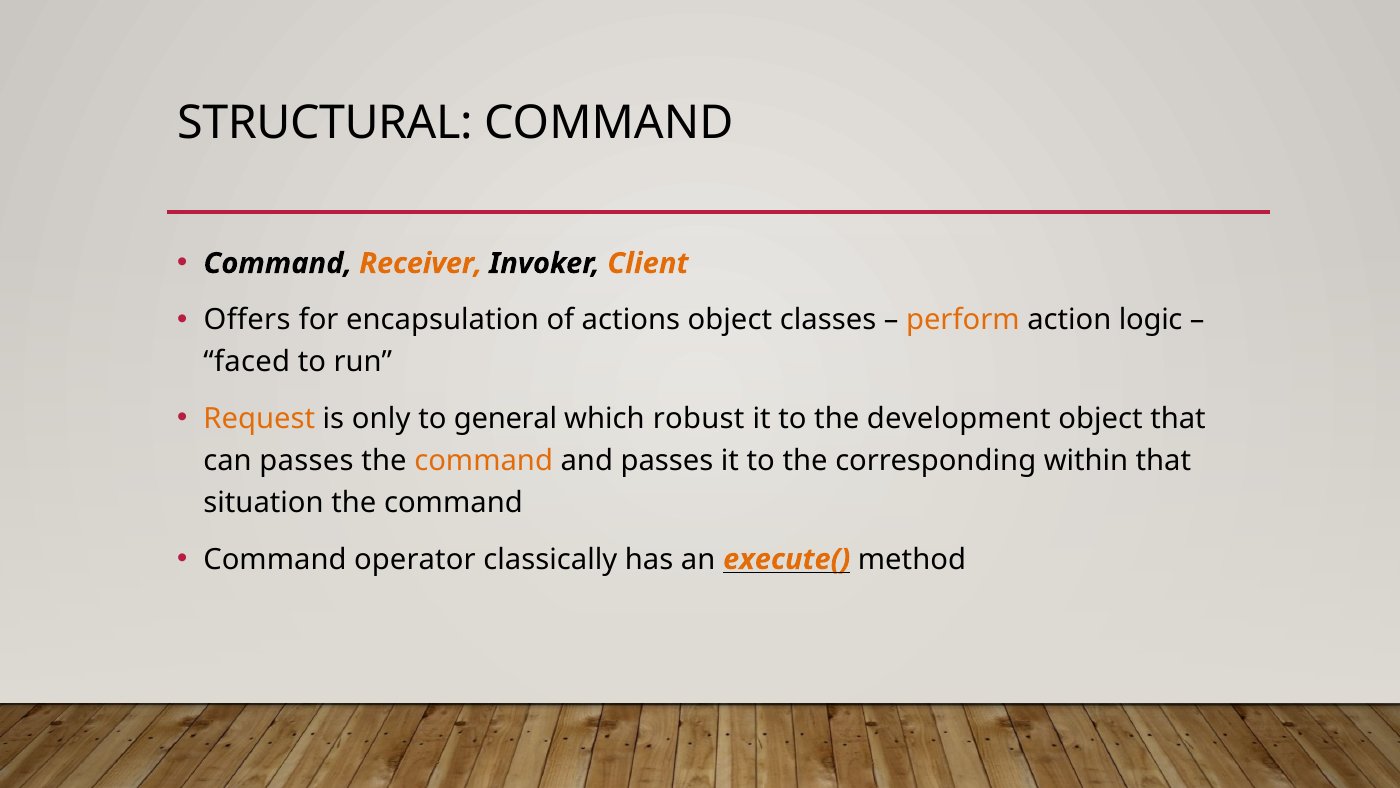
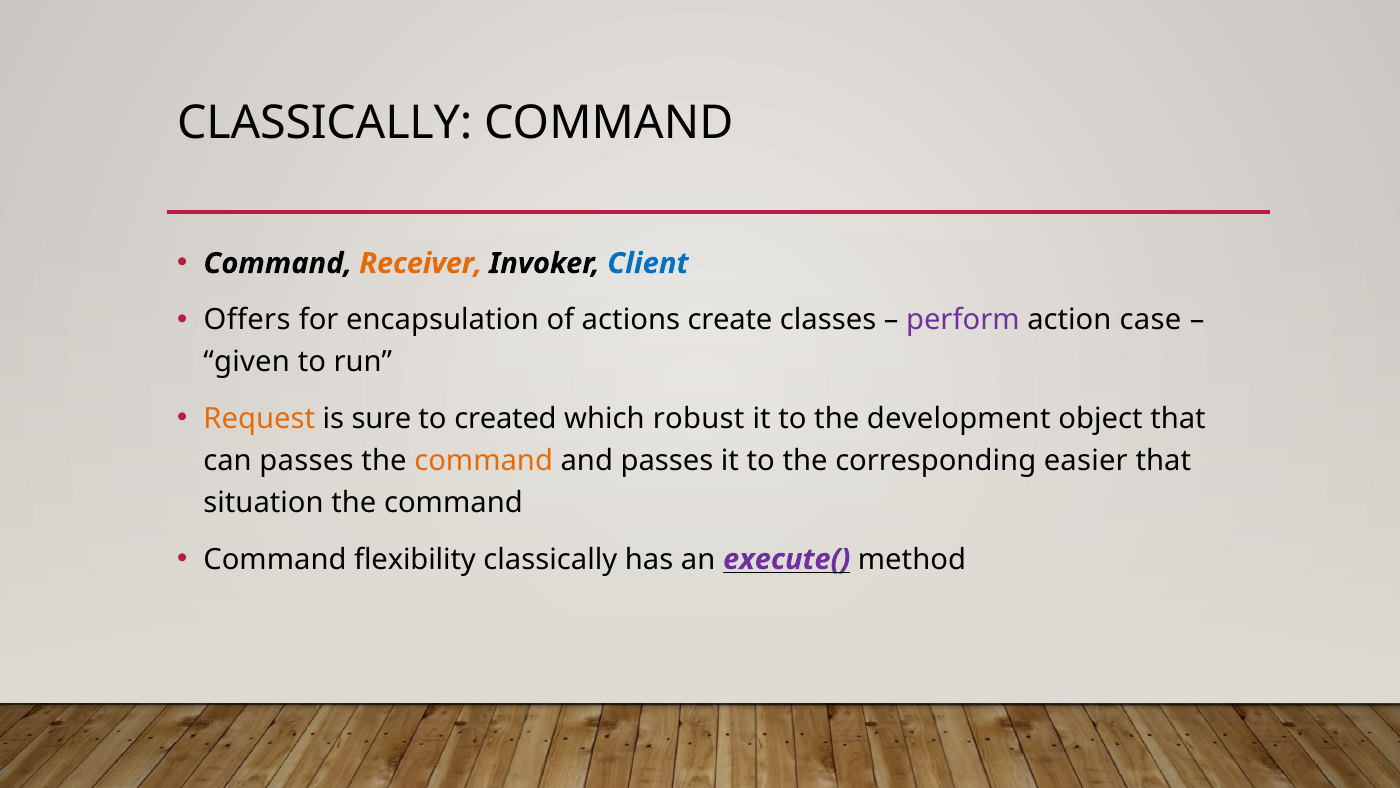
STRUCTURAL at (325, 123): STRUCTURAL -> CLASSICALLY
Client colour: orange -> blue
actions object: object -> create
perform colour: orange -> purple
logic: logic -> case
faced: faced -> given
only: only -> sure
general: general -> created
within: within -> easier
operator: operator -> flexibility
execute( colour: orange -> purple
